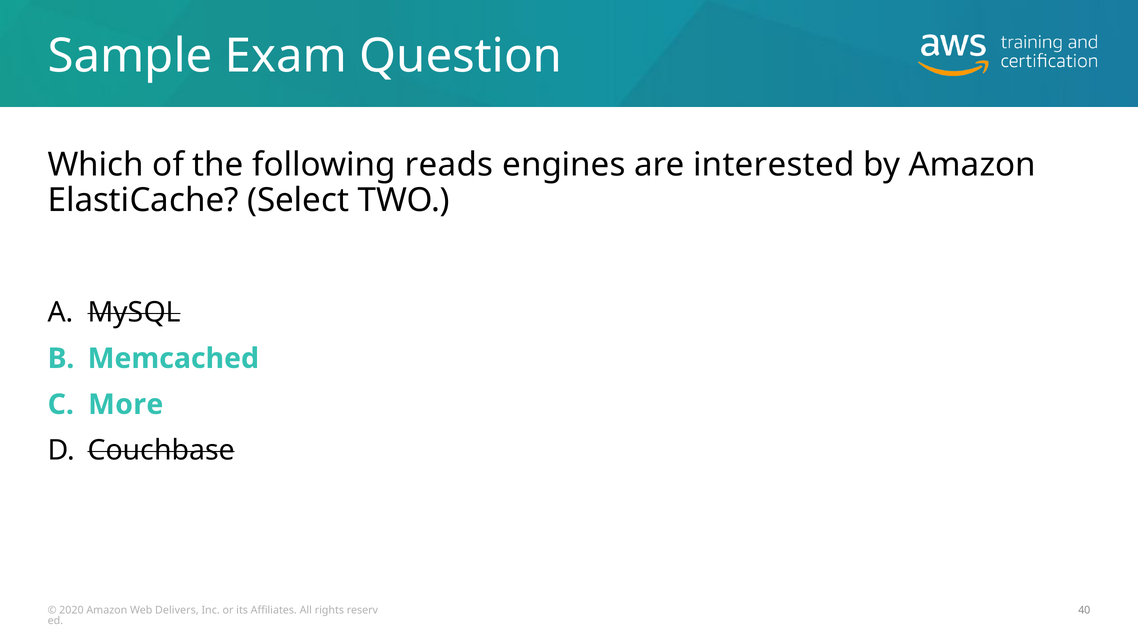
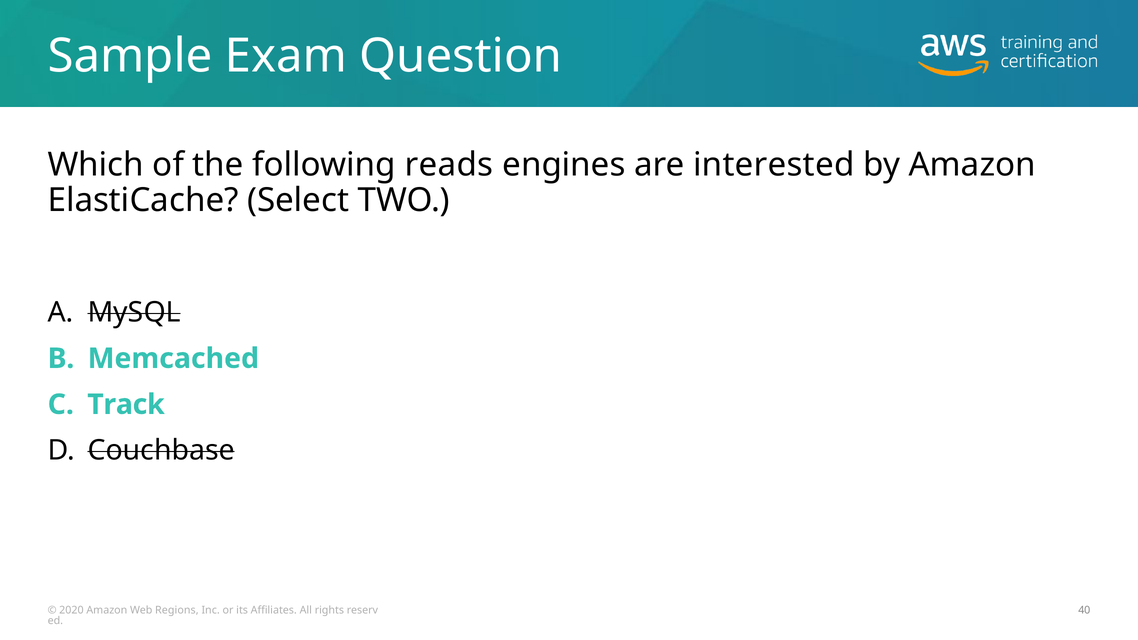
More: More -> Track
Delivers: Delivers -> Regions
